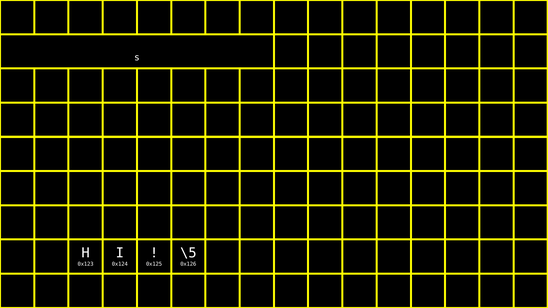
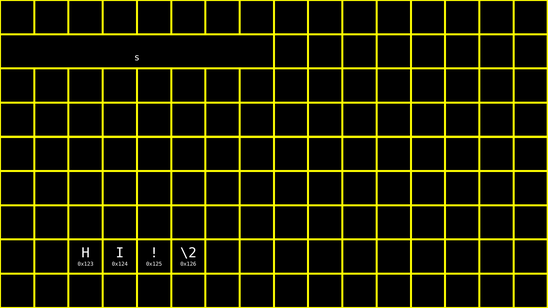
\5: \5 -> \2
